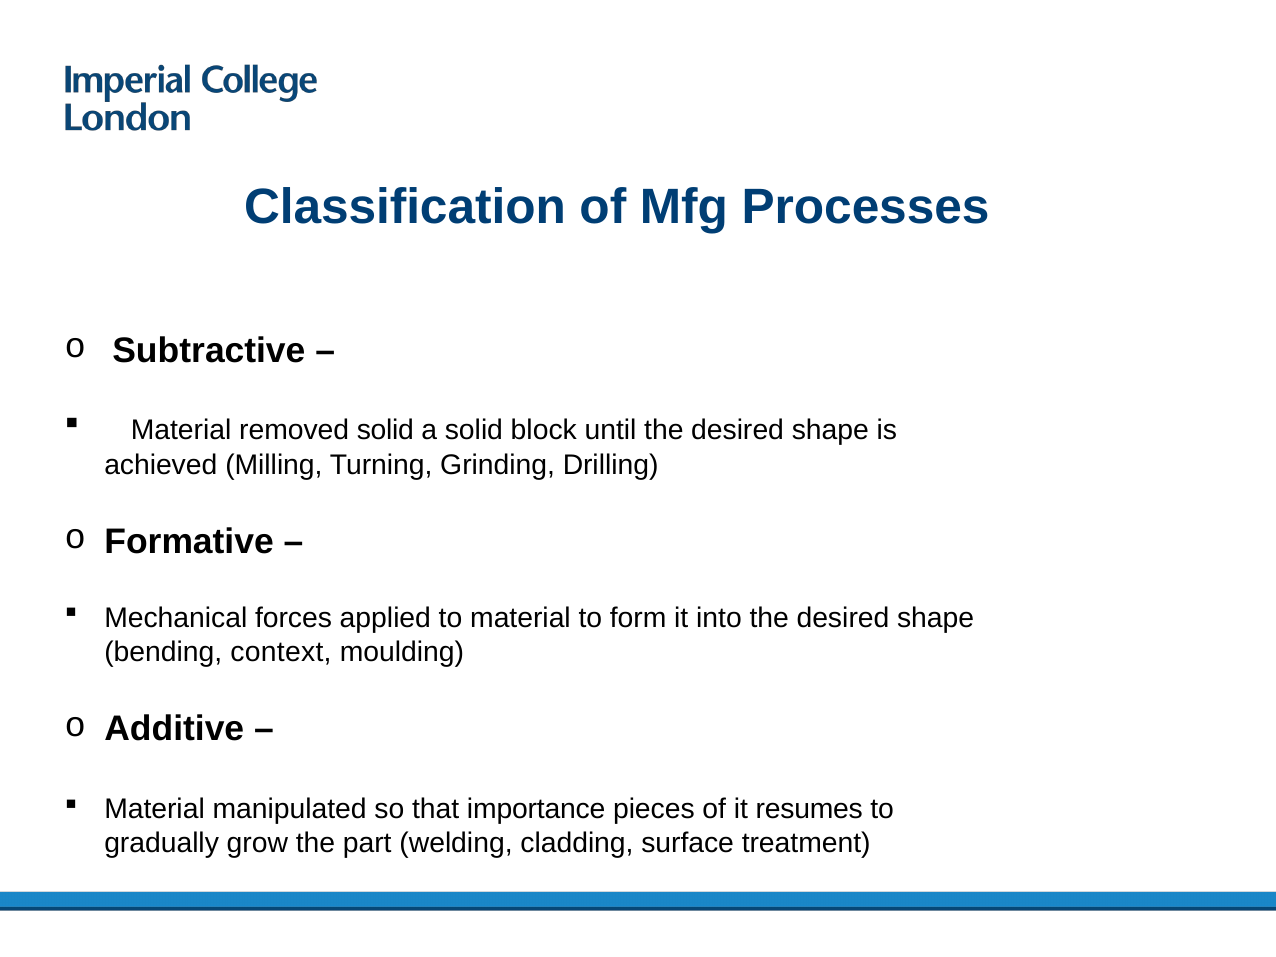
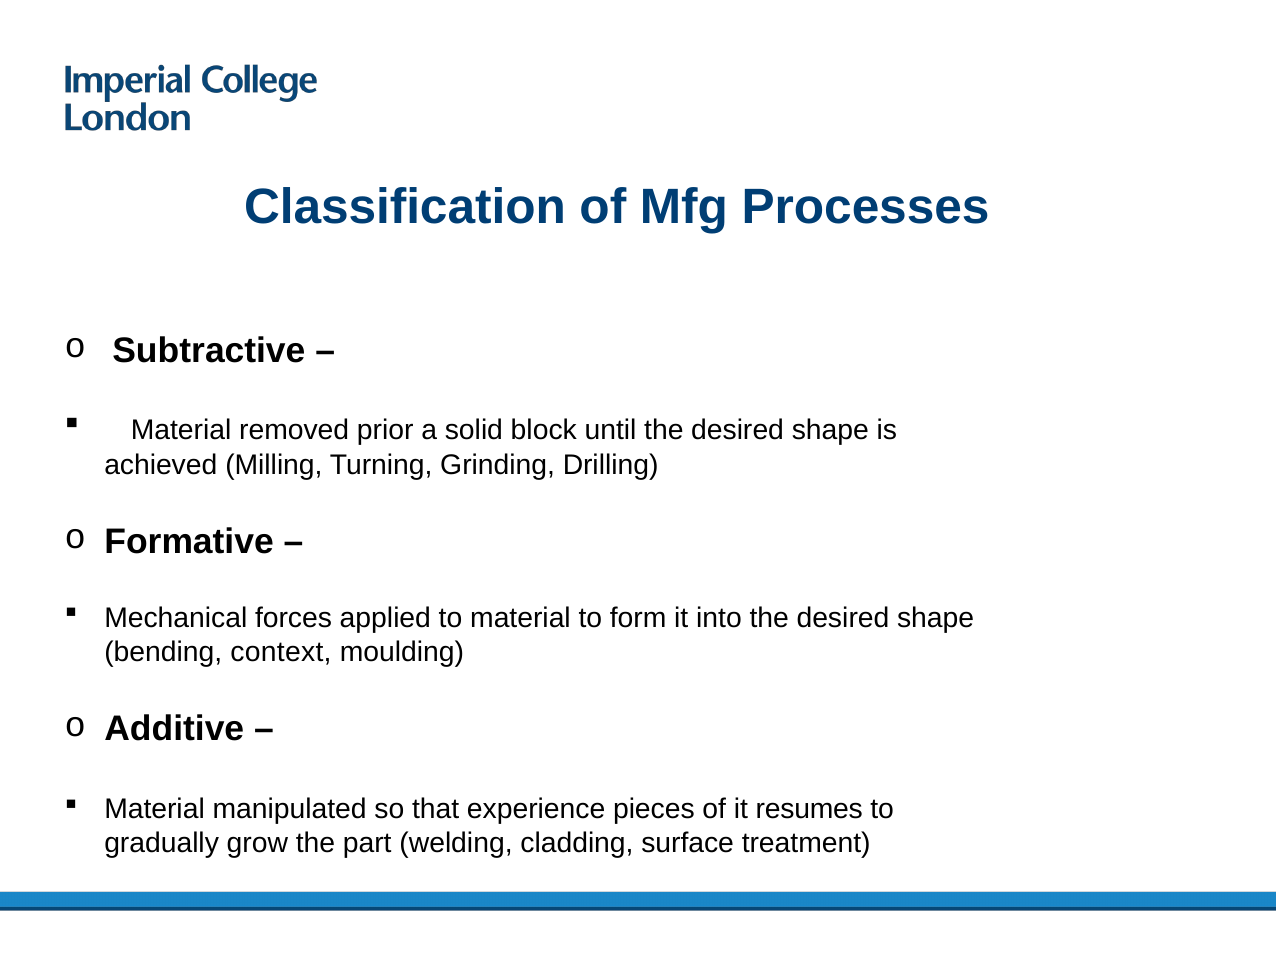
removed solid: solid -> prior
importance: importance -> experience
